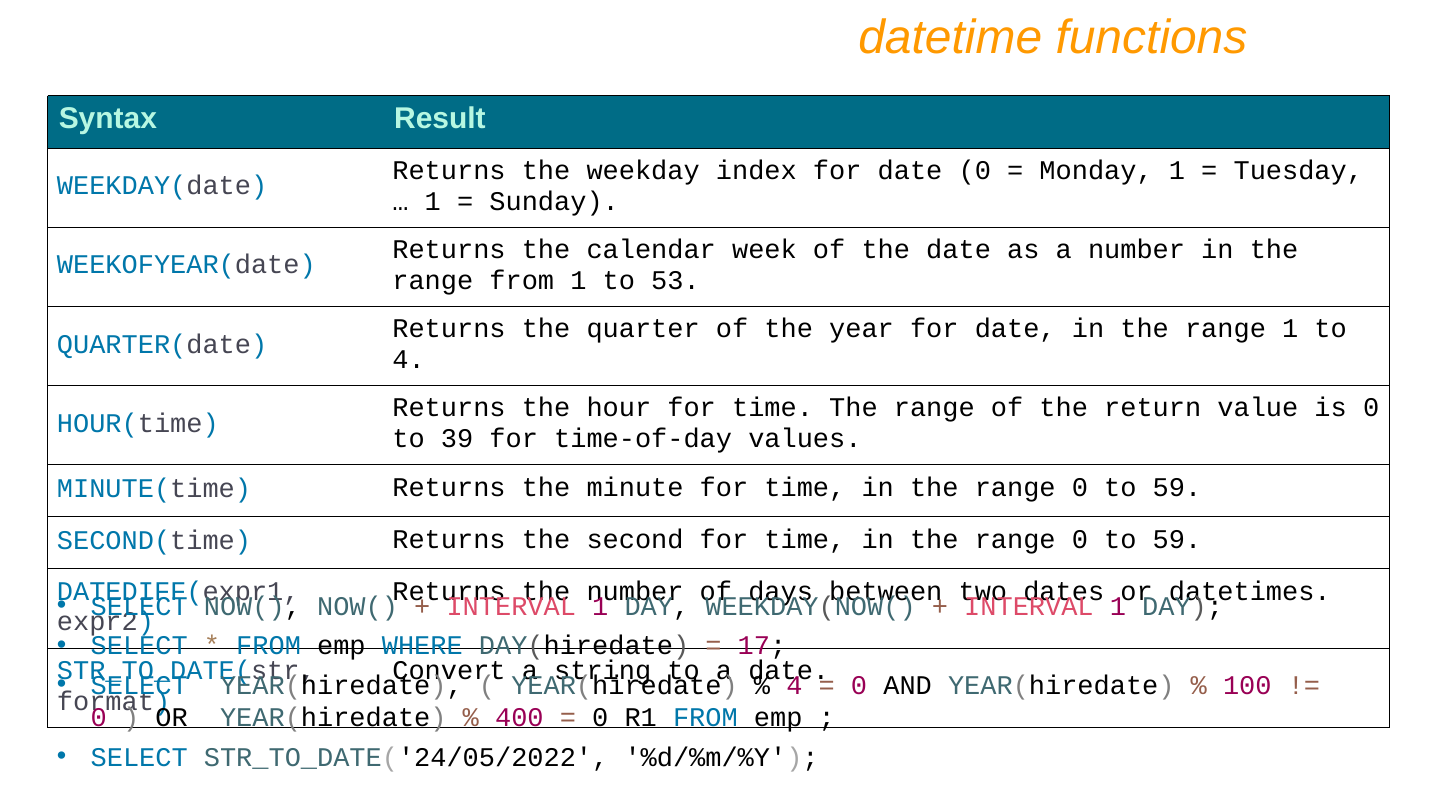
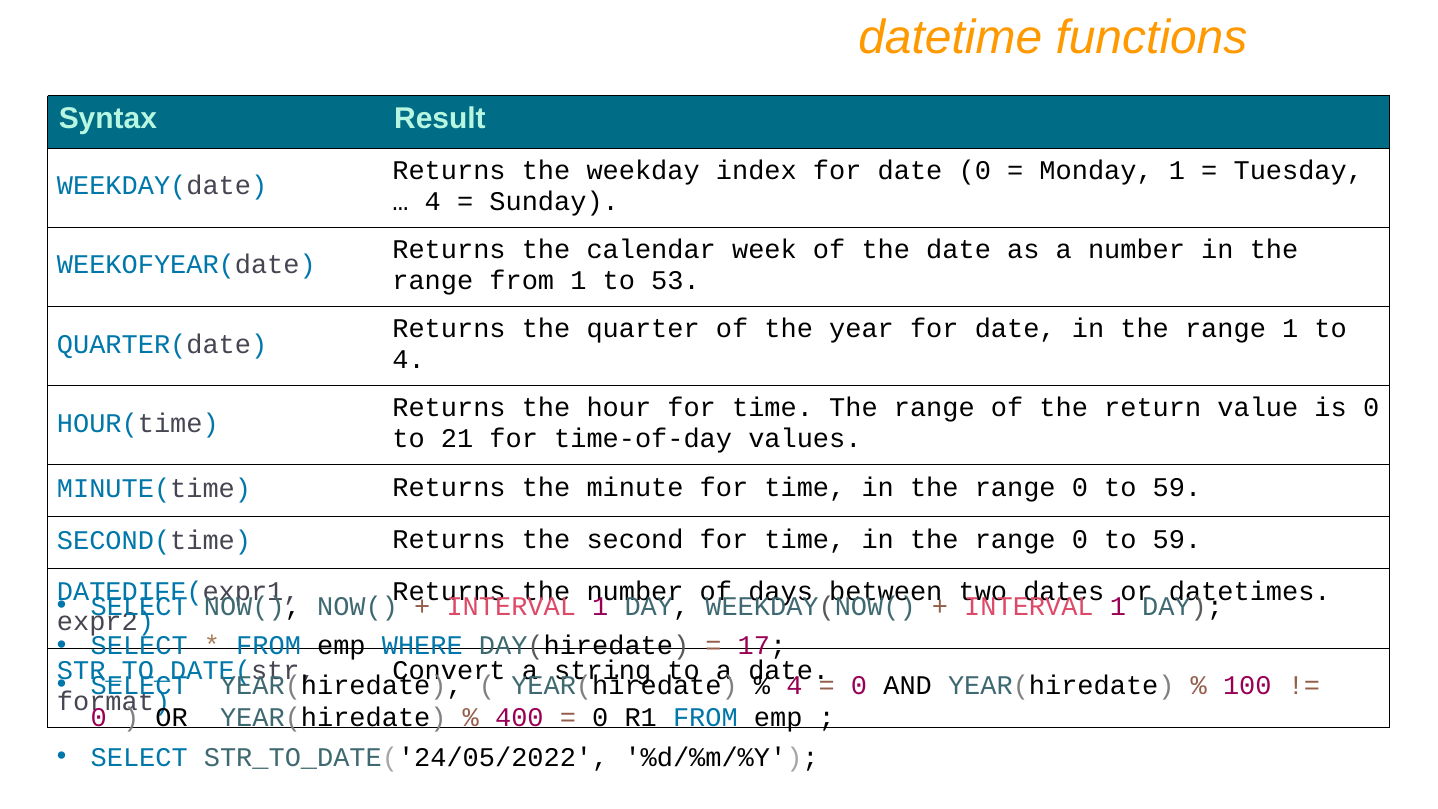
1 at (433, 201): 1 -> 4
39: 39 -> 21
